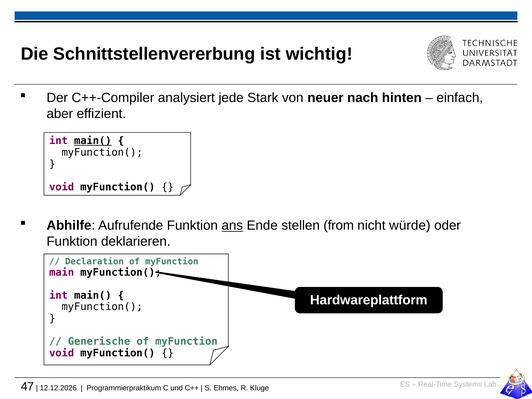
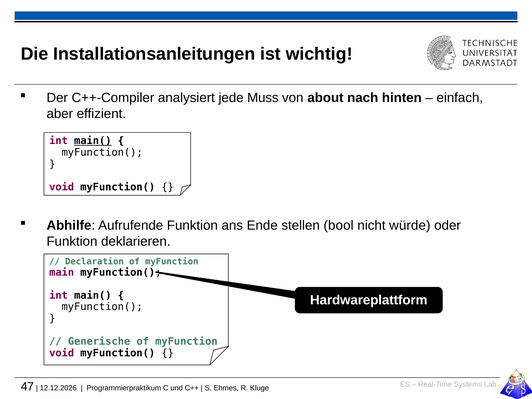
Schnittstellenvererbung: Schnittstellenvererbung -> Installationsanleitungen
Stark: Stark -> Muss
neuer: neuer -> about
ans underline: present -> none
from: from -> bool
